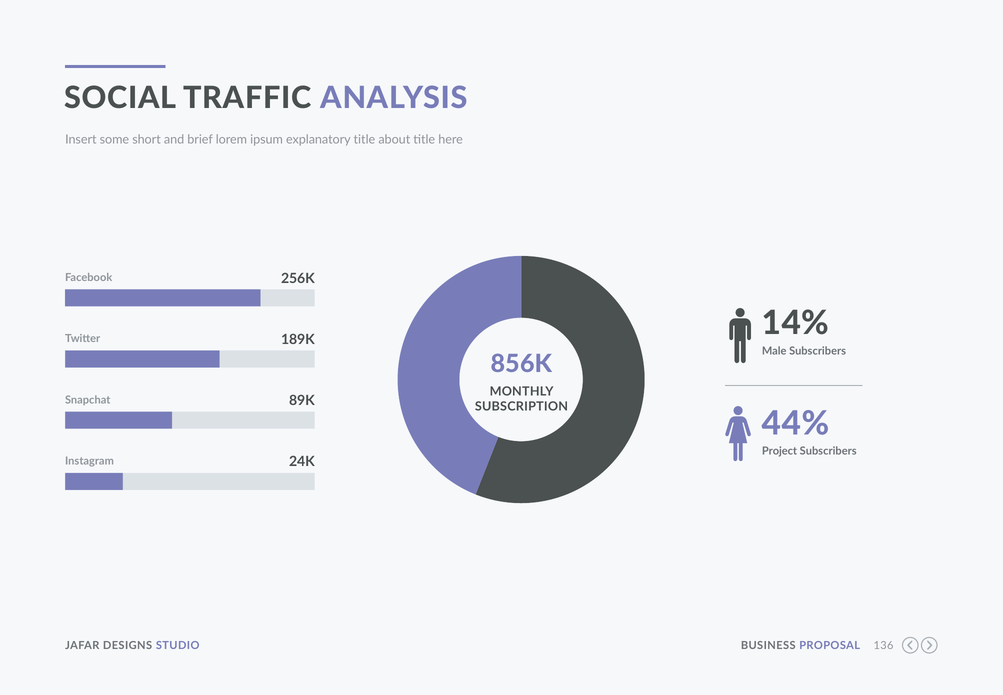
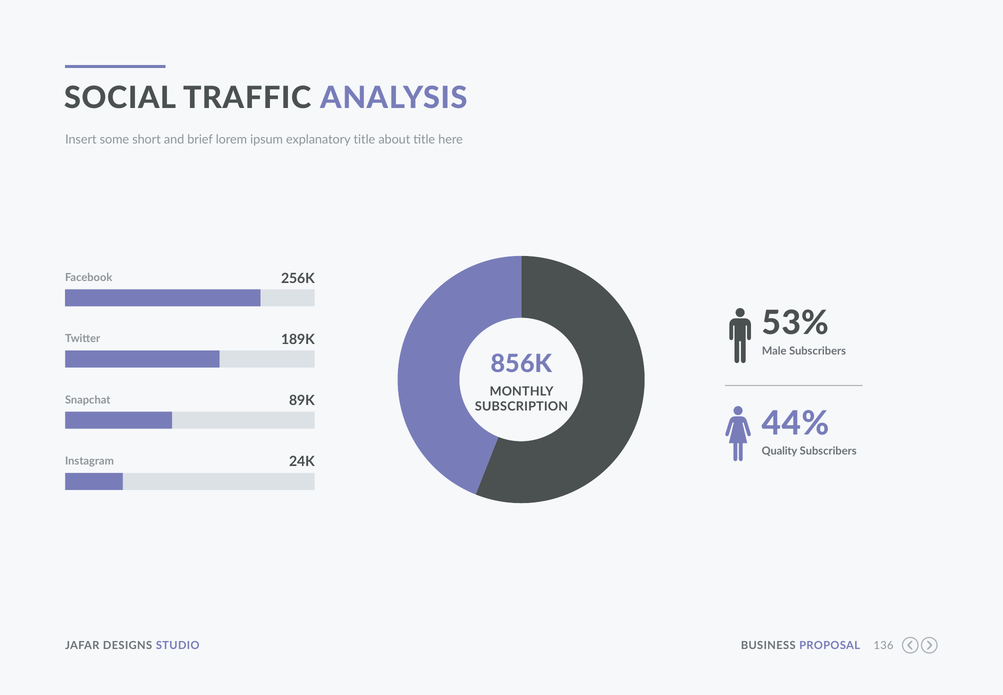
14%: 14% -> 53%
Project: Project -> Quality
